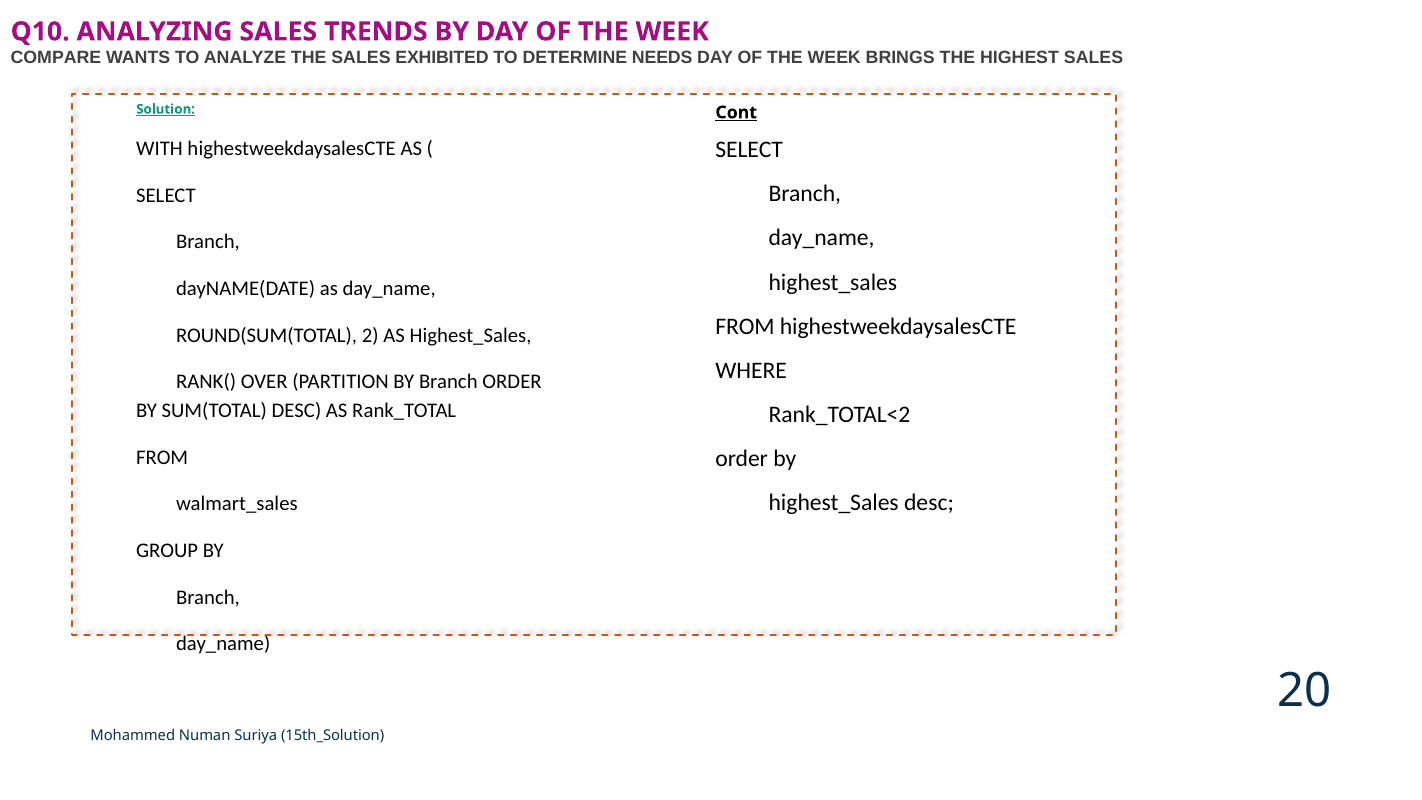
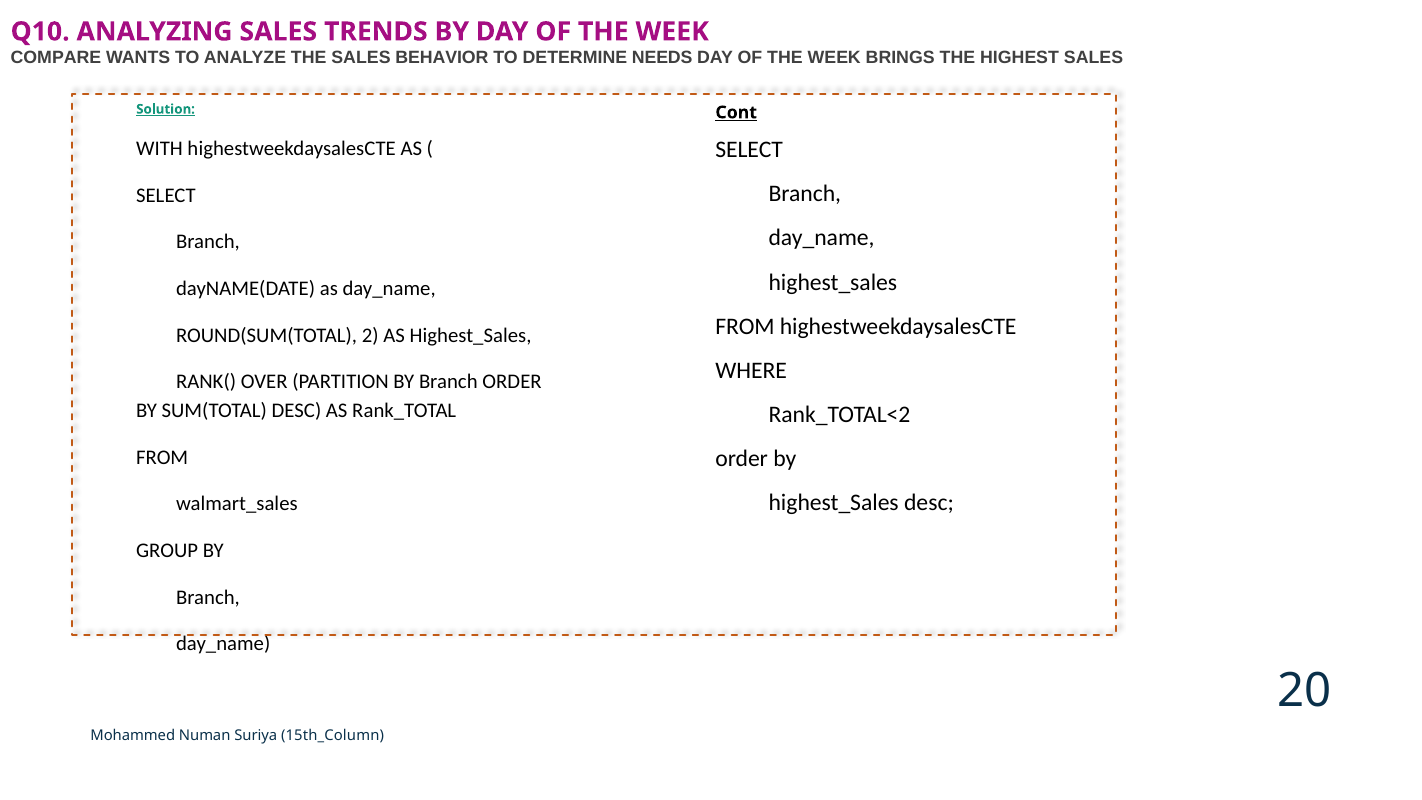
EXHIBITED: EXHIBITED -> BEHAVIOR
15th_Solution: 15th_Solution -> 15th_Column
